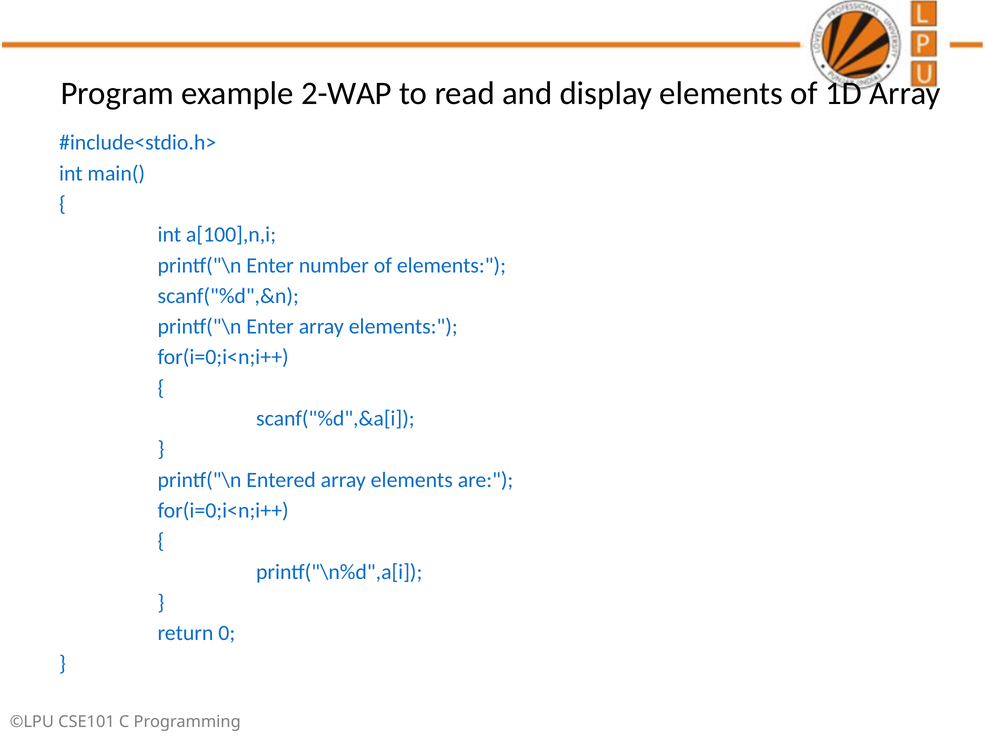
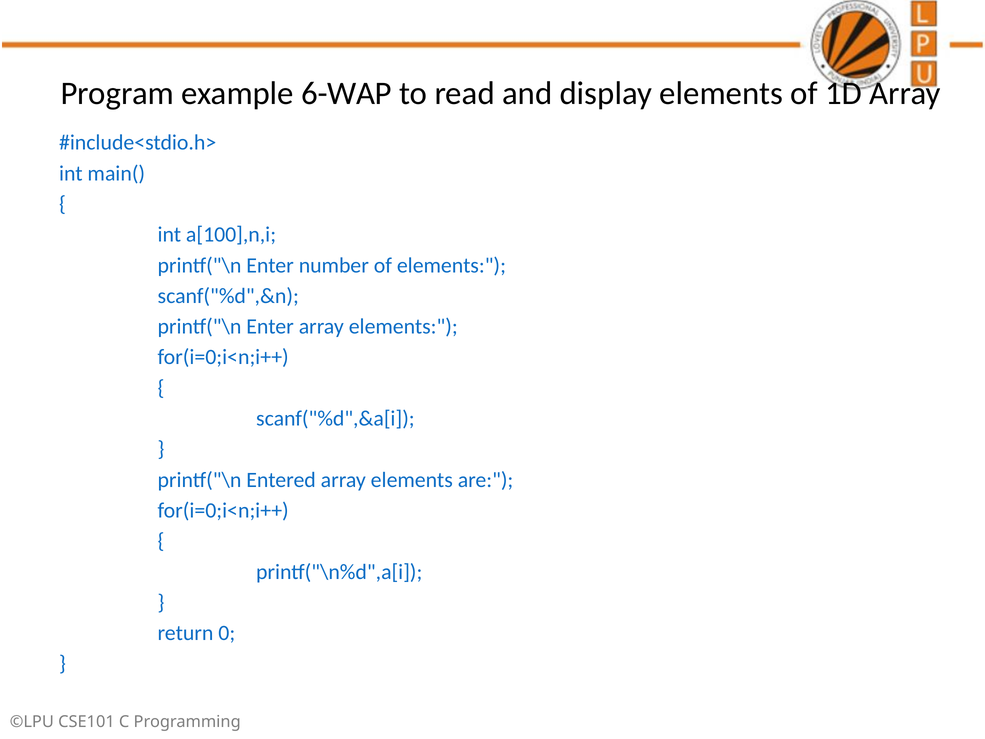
2-WAP: 2-WAP -> 6-WAP
